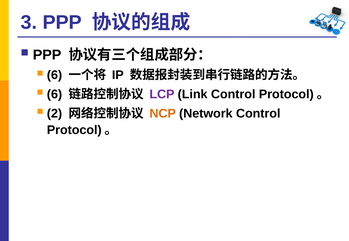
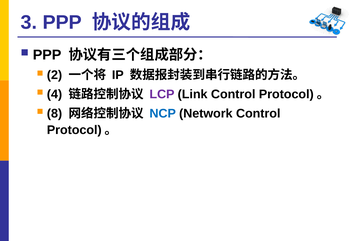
6 at (54, 75): 6 -> 2
6 at (54, 94): 6 -> 4
2: 2 -> 8
NCP colour: orange -> blue
